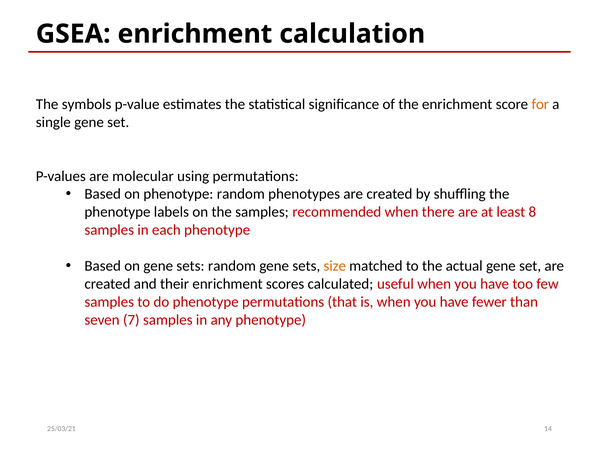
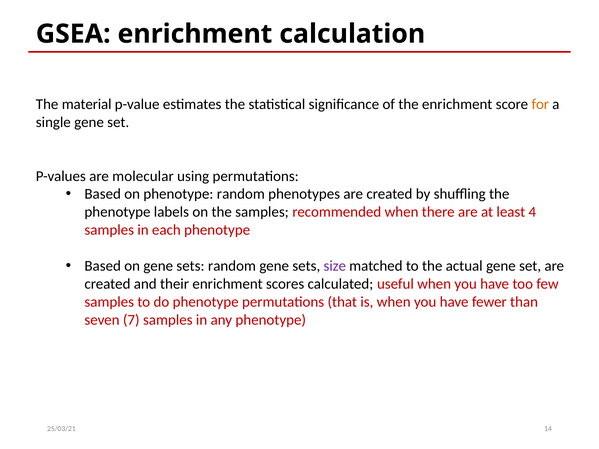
symbols: symbols -> material
8: 8 -> 4
size colour: orange -> purple
